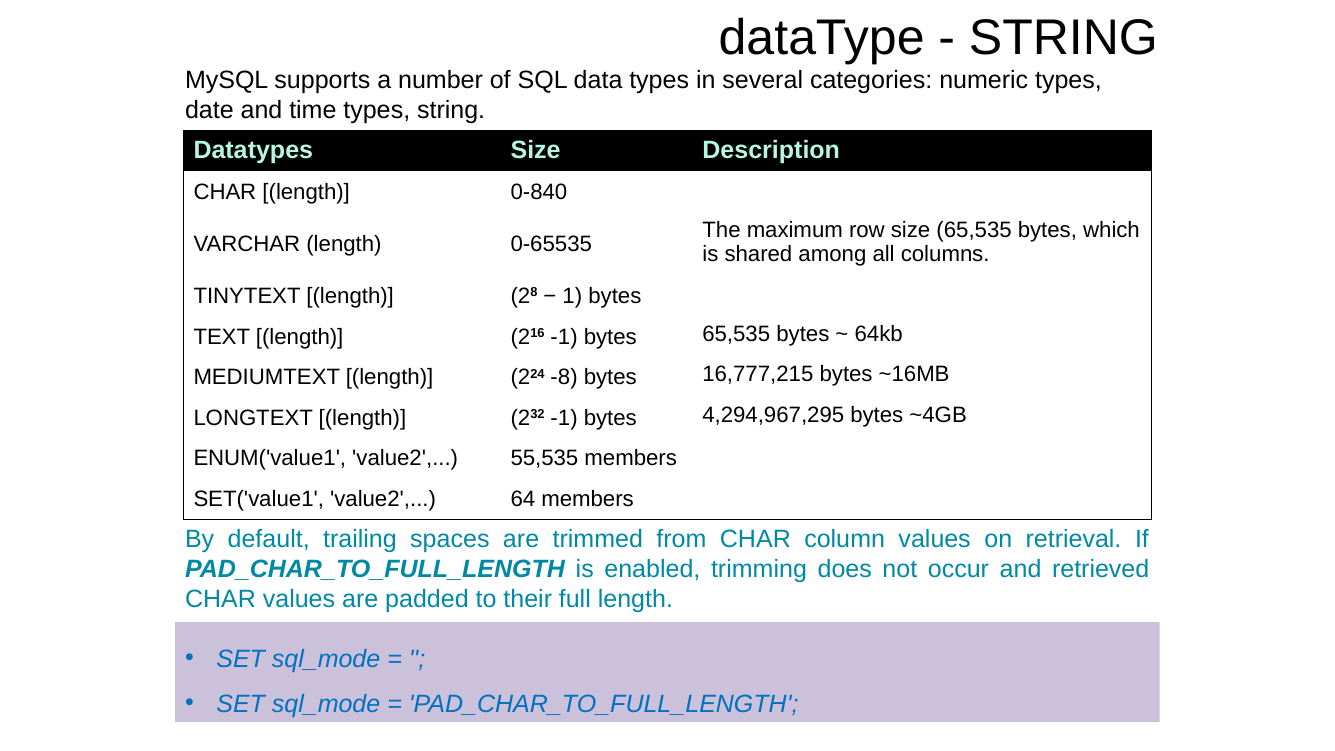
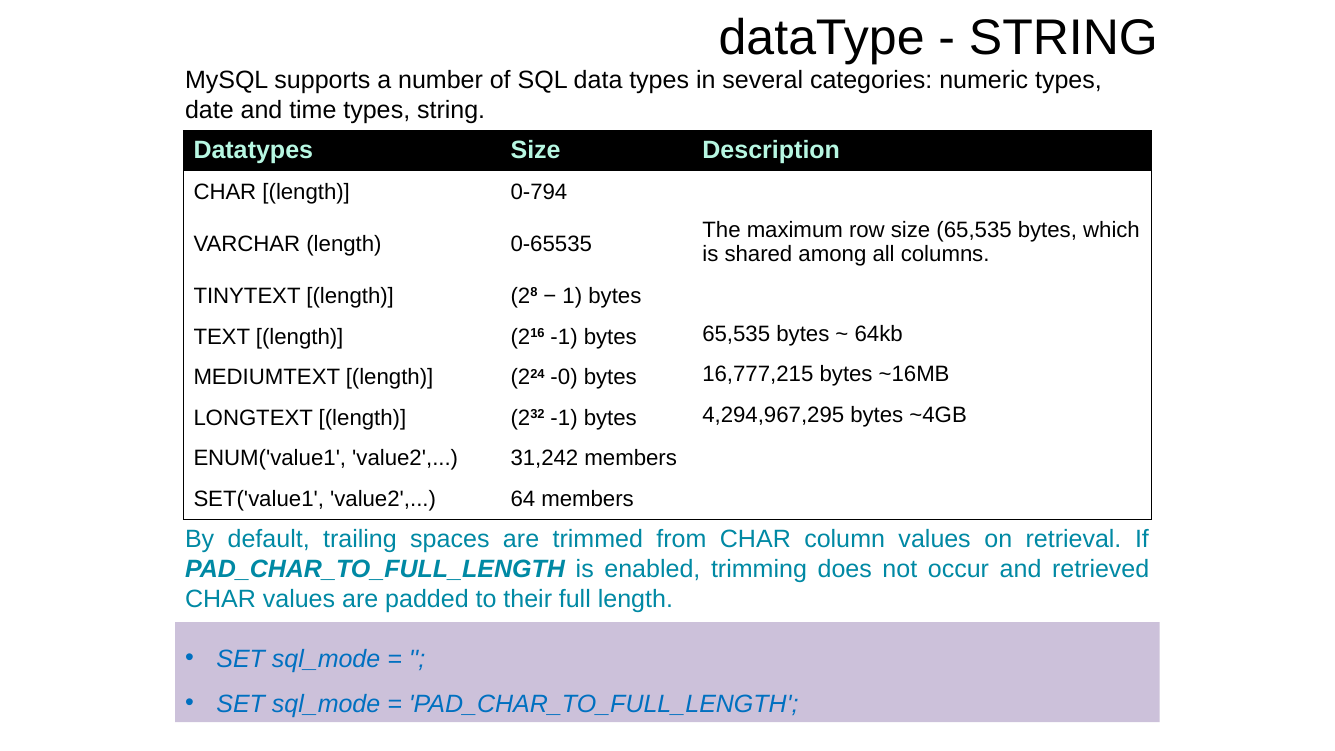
0-840: 0-840 -> 0-794
-8: -8 -> -0
55,535: 55,535 -> 31,242
